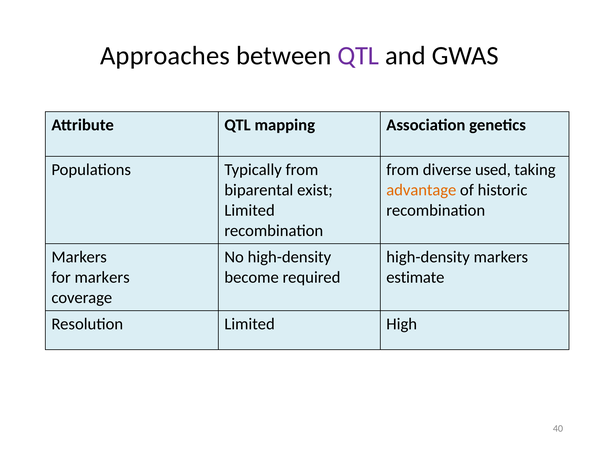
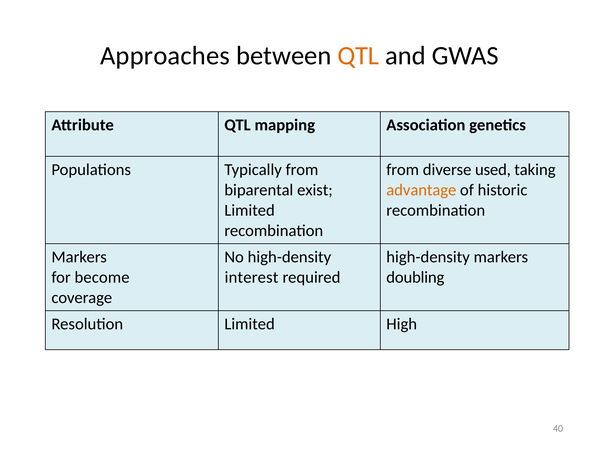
QTL at (358, 56) colour: purple -> orange
for markers: markers -> become
become: become -> interest
estimate: estimate -> doubling
